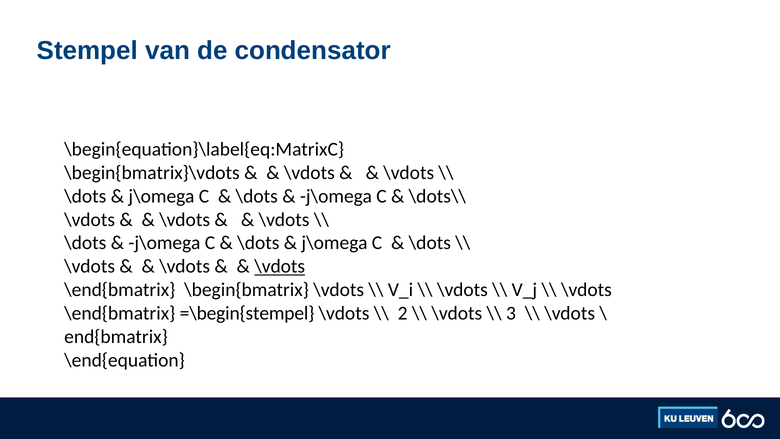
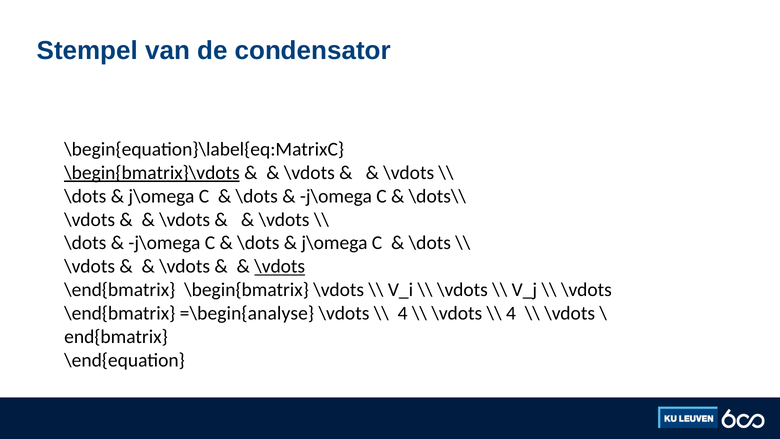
\begin{bmatrix}\vdots underline: none -> present
=\begin{stempel: =\begin{stempel -> =\begin{analyse
2 at (403, 313): 2 -> 4
3 at (511, 313): 3 -> 4
